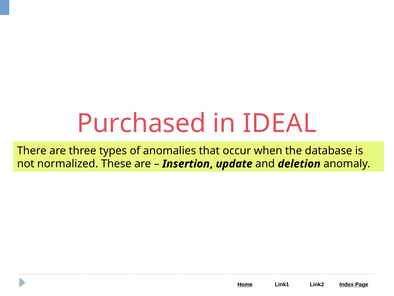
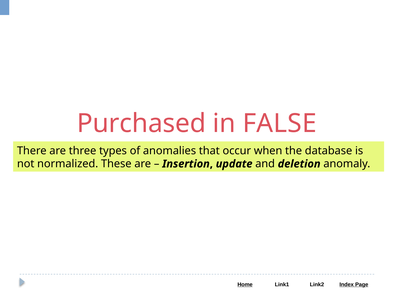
IDEAL: IDEAL -> FALSE
